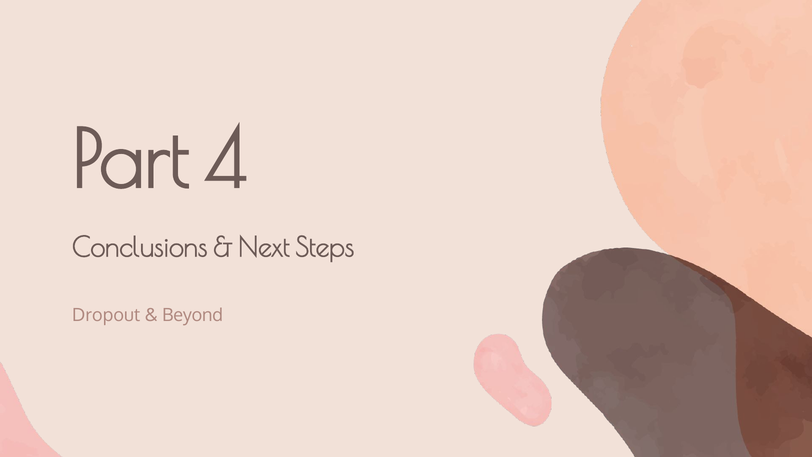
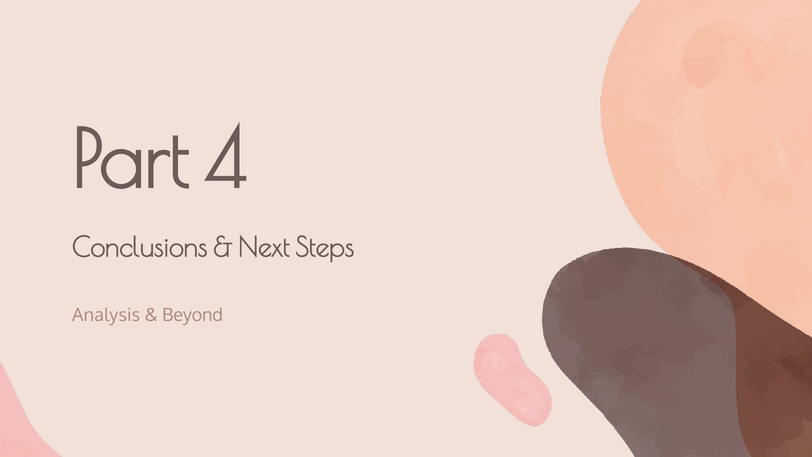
Dropout: Dropout -> Analysis
